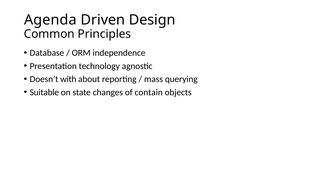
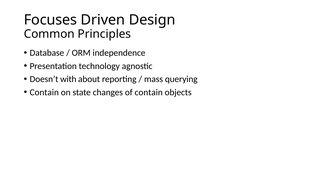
Agenda: Agenda -> Focuses
Suitable at (44, 92): Suitable -> Contain
